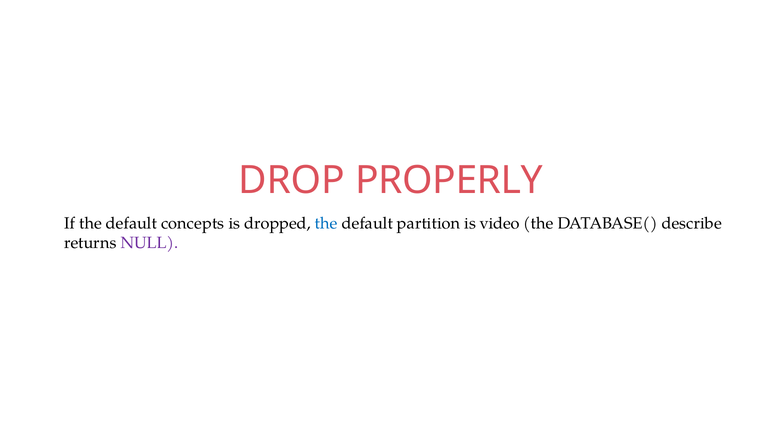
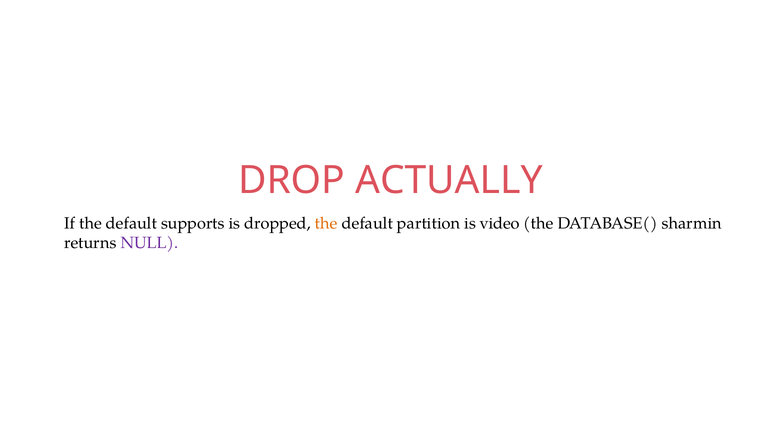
PROPERLY: PROPERLY -> ACTUALLY
concepts: concepts -> supports
the at (326, 224) colour: blue -> orange
describe: describe -> sharmin
